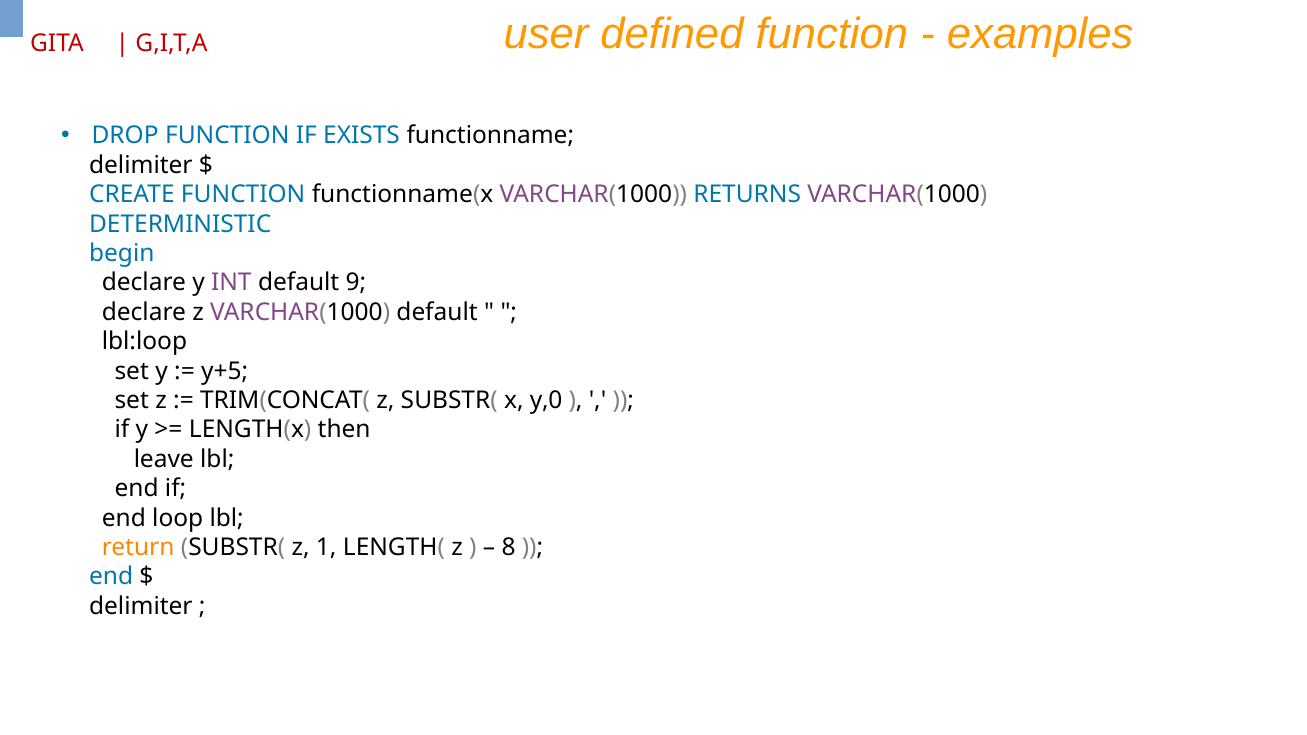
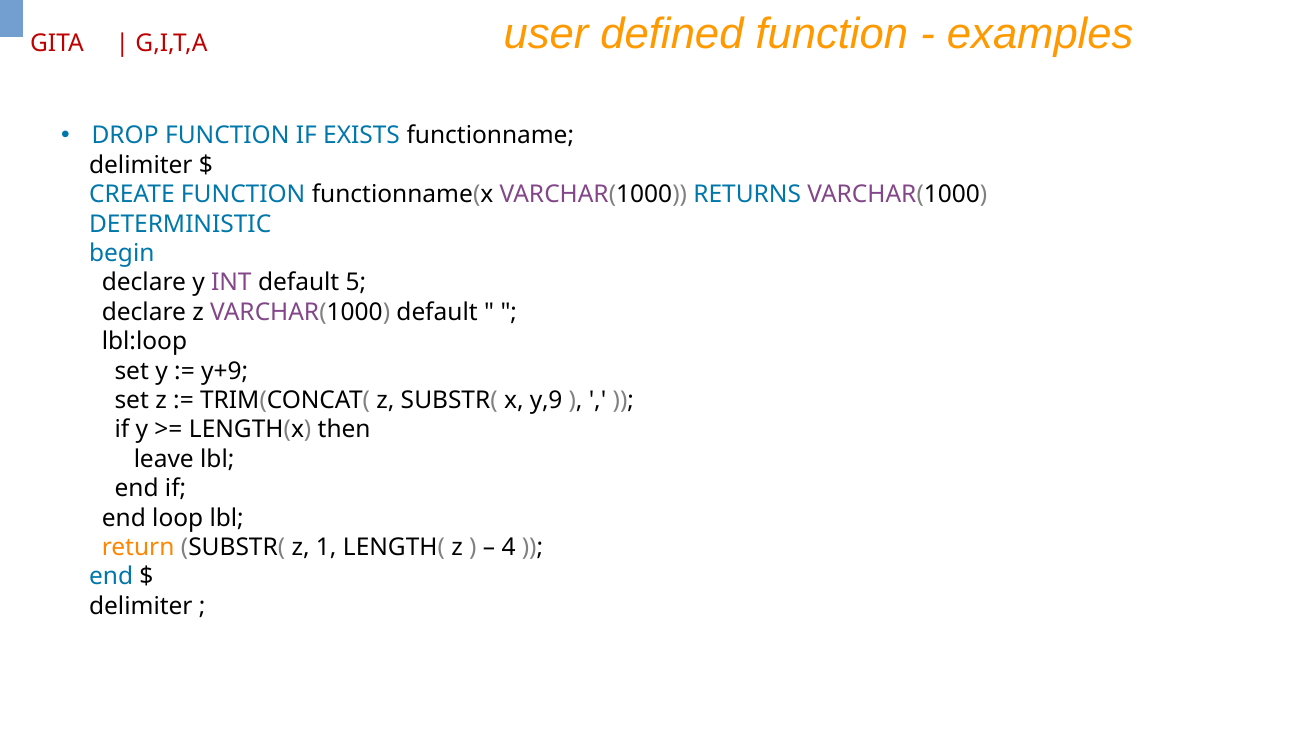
9: 9 -> 5
y+5: y+5 -> y+9
y,0: y,0 -> y,9
8: 8 -> 4
